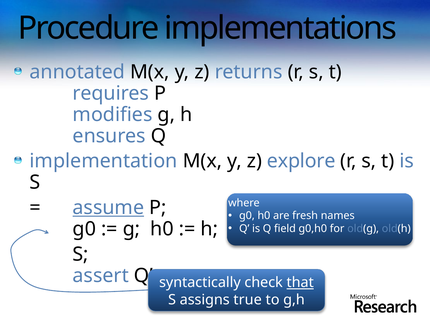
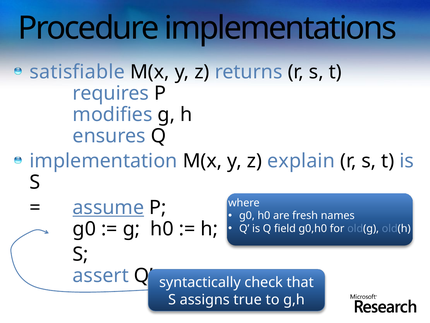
annotated: annotated -> satisfiable
explore: explore -> explain
that underline: present -> none
